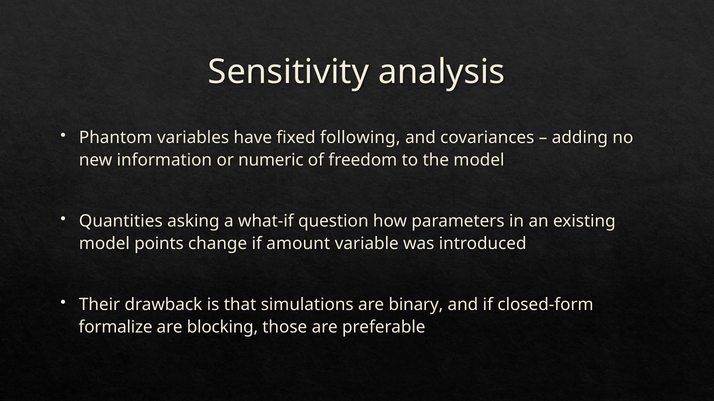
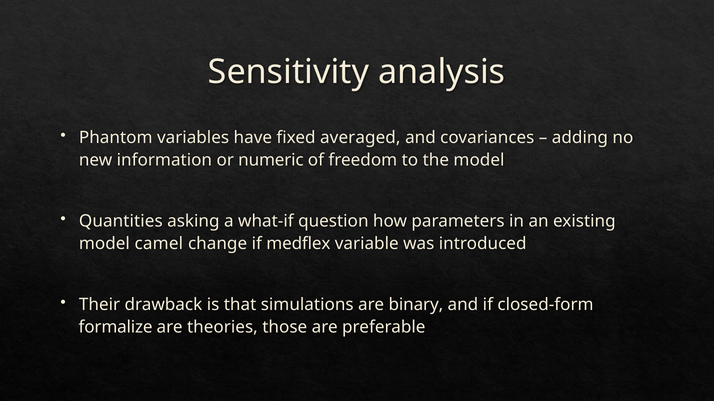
following: following -> averaged
points: points -> camel
amount: amount -> medflex
blocking: blocking -> theories
